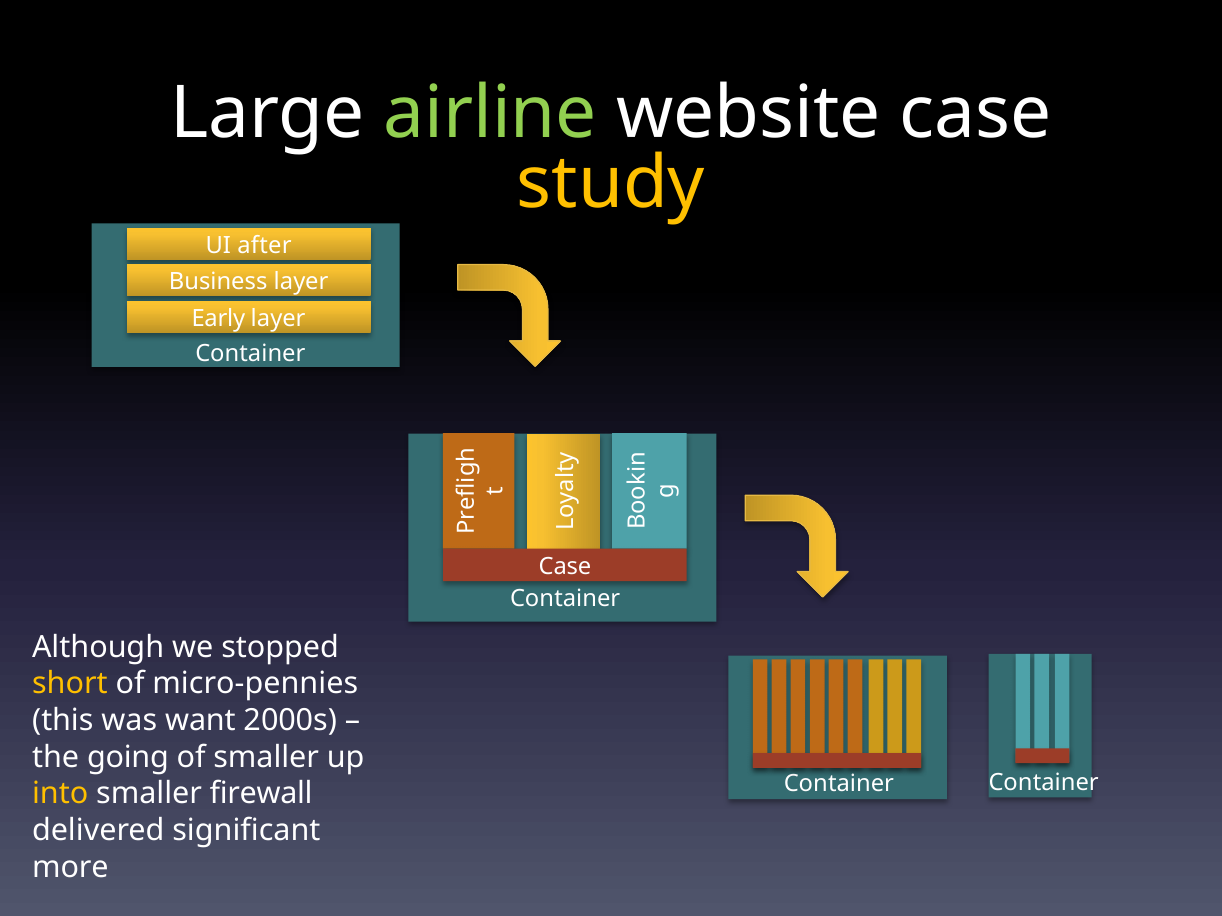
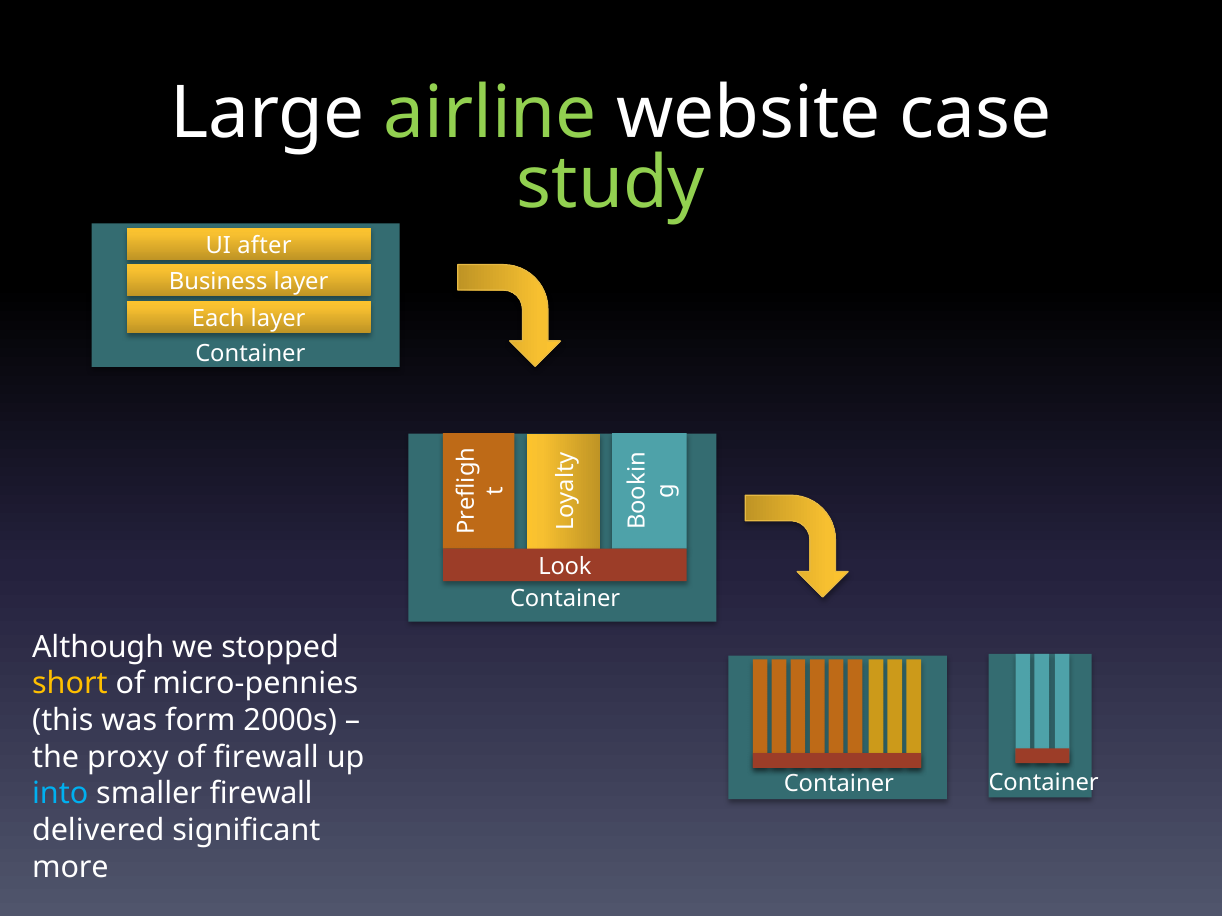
study colour: yellow -> light green
Early: Early -> Each
Case at (565, 567): Case -> Look
want: want -> form
going: going -> proxy
of smaller: smaller -> firewall
into colour: yellow -> light blue
